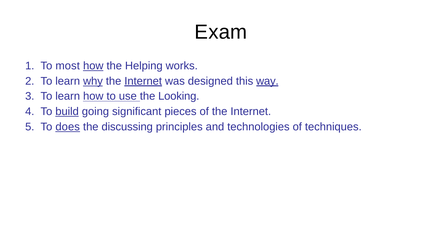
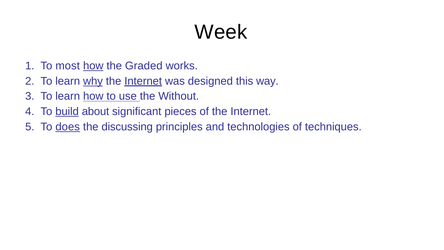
Exam: Exam -> Week
Helping: Helping -> Graded
way underline: present -> none
Looking: Looking -> Without
going: going -> about
